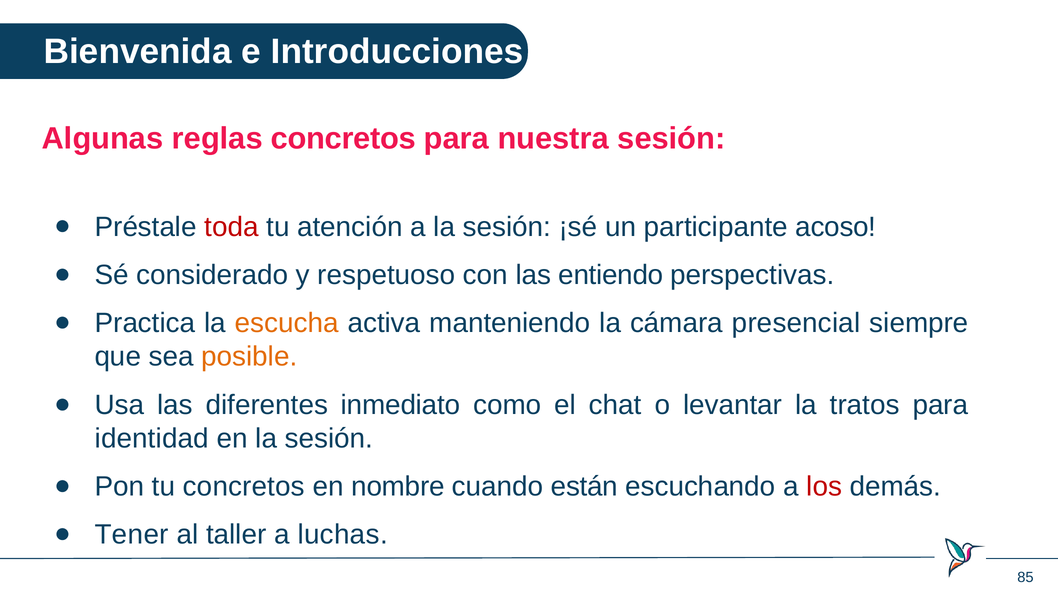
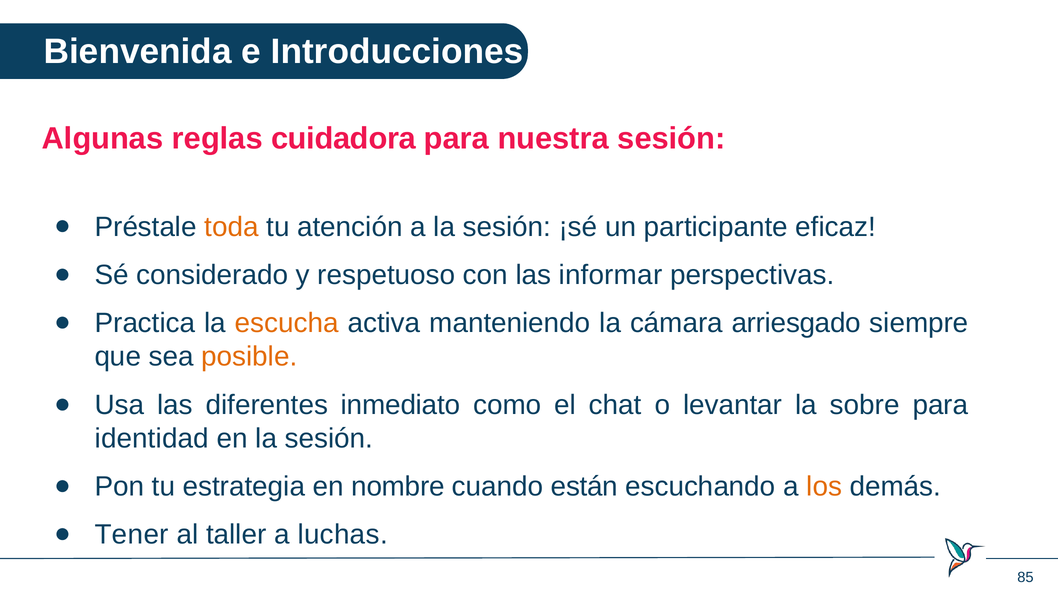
reglas concretos: concretos -> cuidadora
toda colour: red -> orange
acoso: acoso -> eficaz
entiendo: entiendo -> informar
presencial: presencial -> arriesgado
tratos: tratos -> sobre
tu concretos: concretos -> estrategia
los colour: red -> orange
